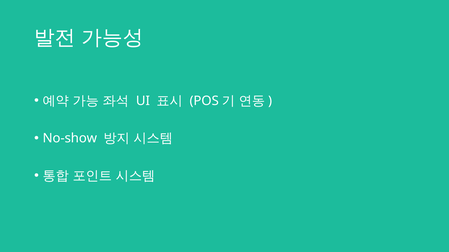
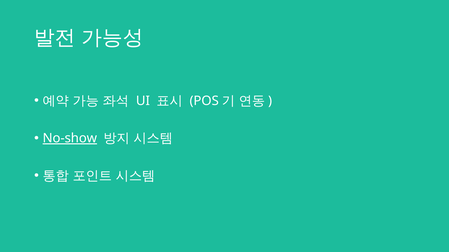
No-show underline: none -> present
